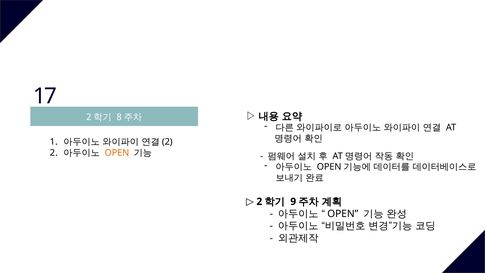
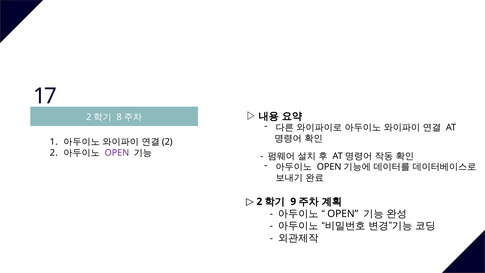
OPEN at (117, 153) colour: orange -> purple
